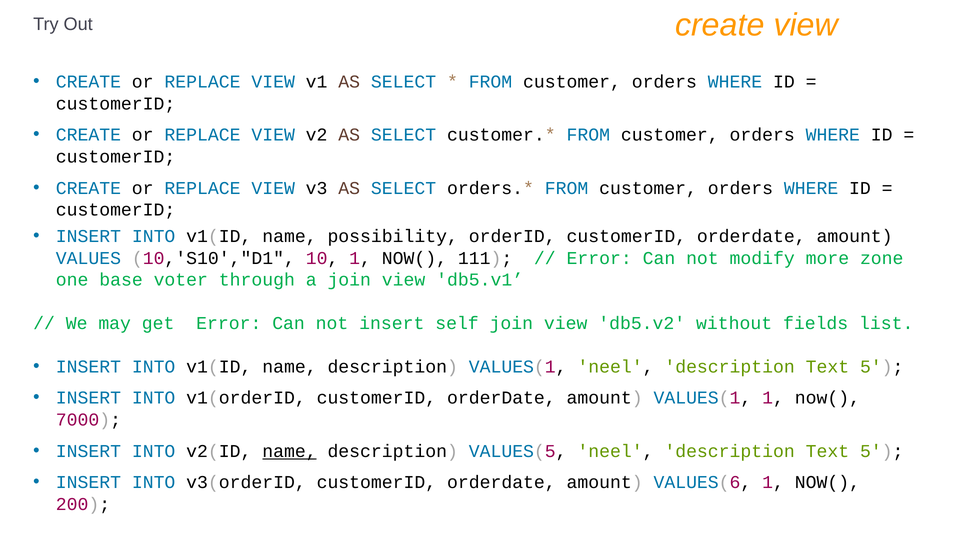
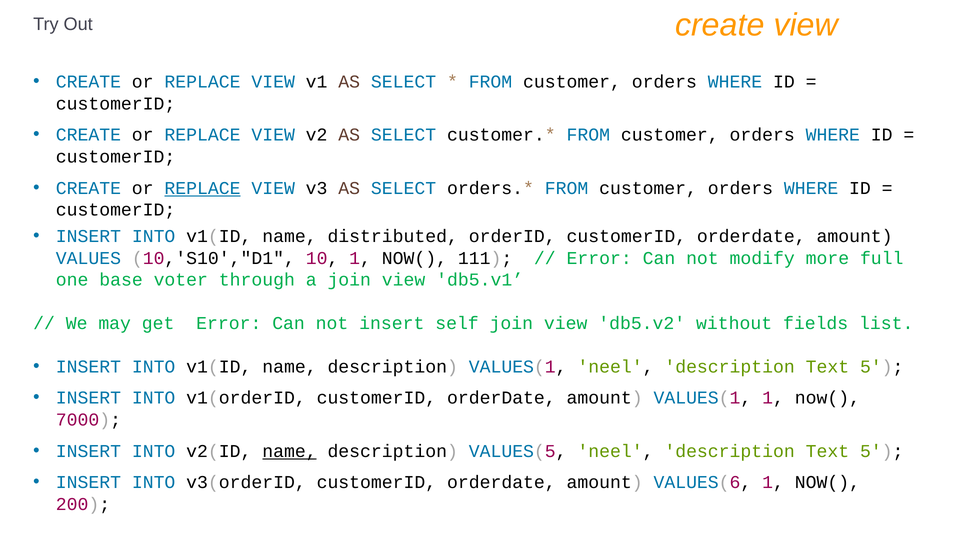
REPLACE at (203, 188) underline: none -> present
possibility: possibility -> distributed
zone: zone -> full
